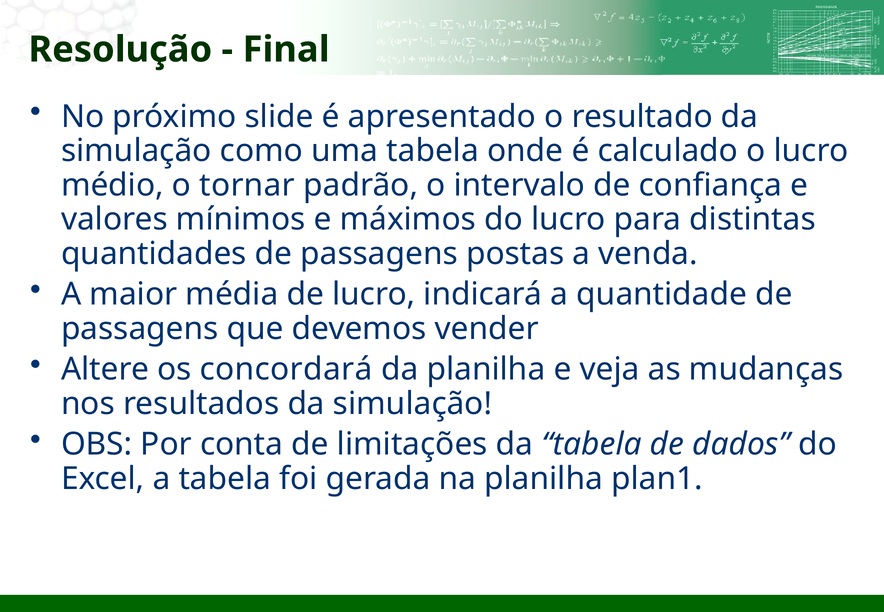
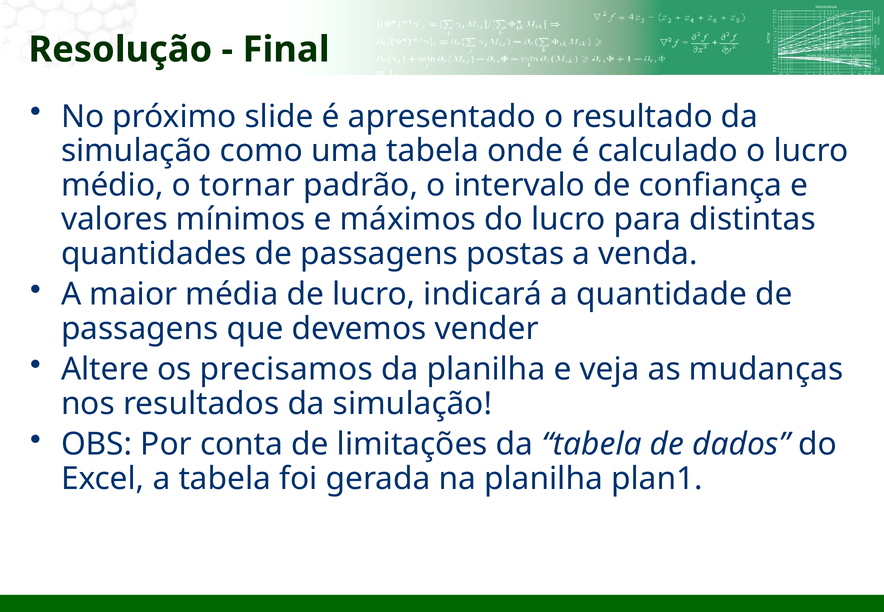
concordará: concordará -> precisamos
